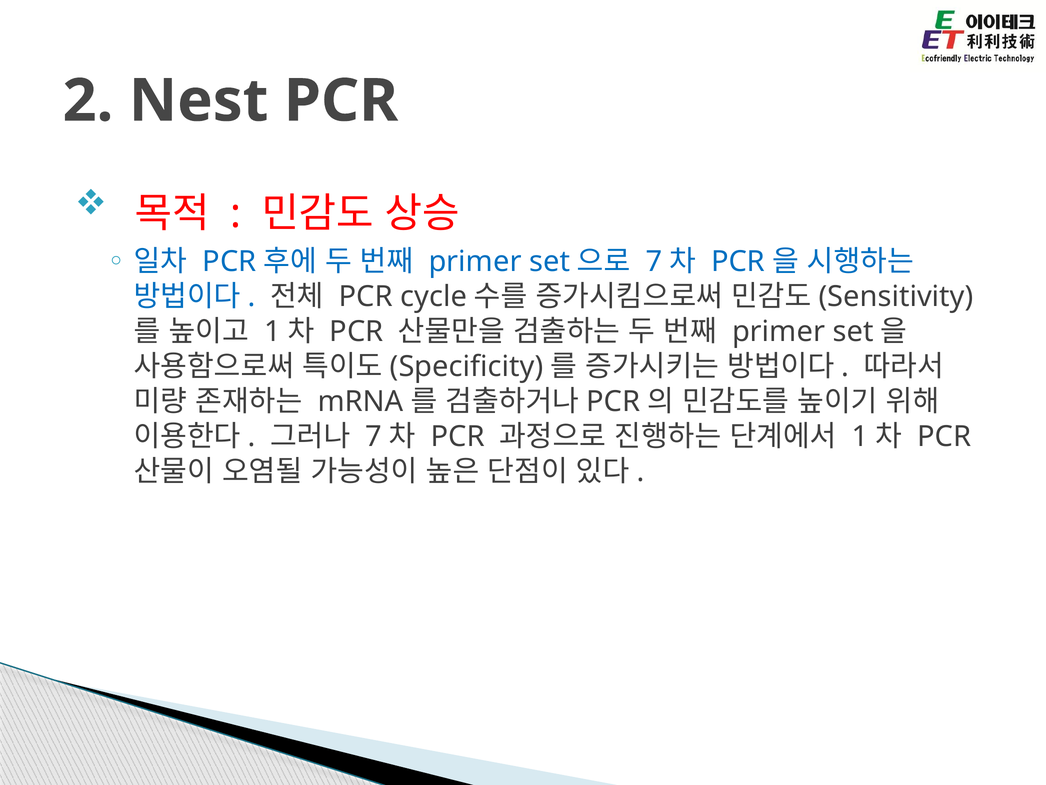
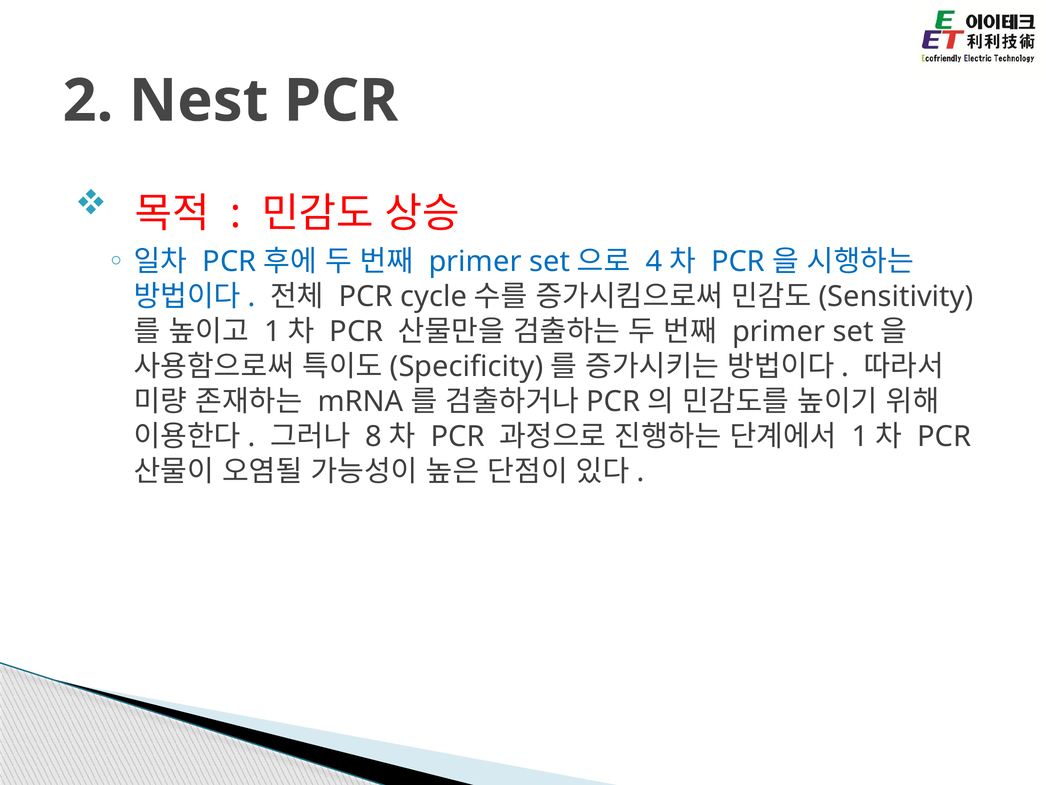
7 at (654, 262): 7 -> 4
7 at (374, 436): 7 -> 8
